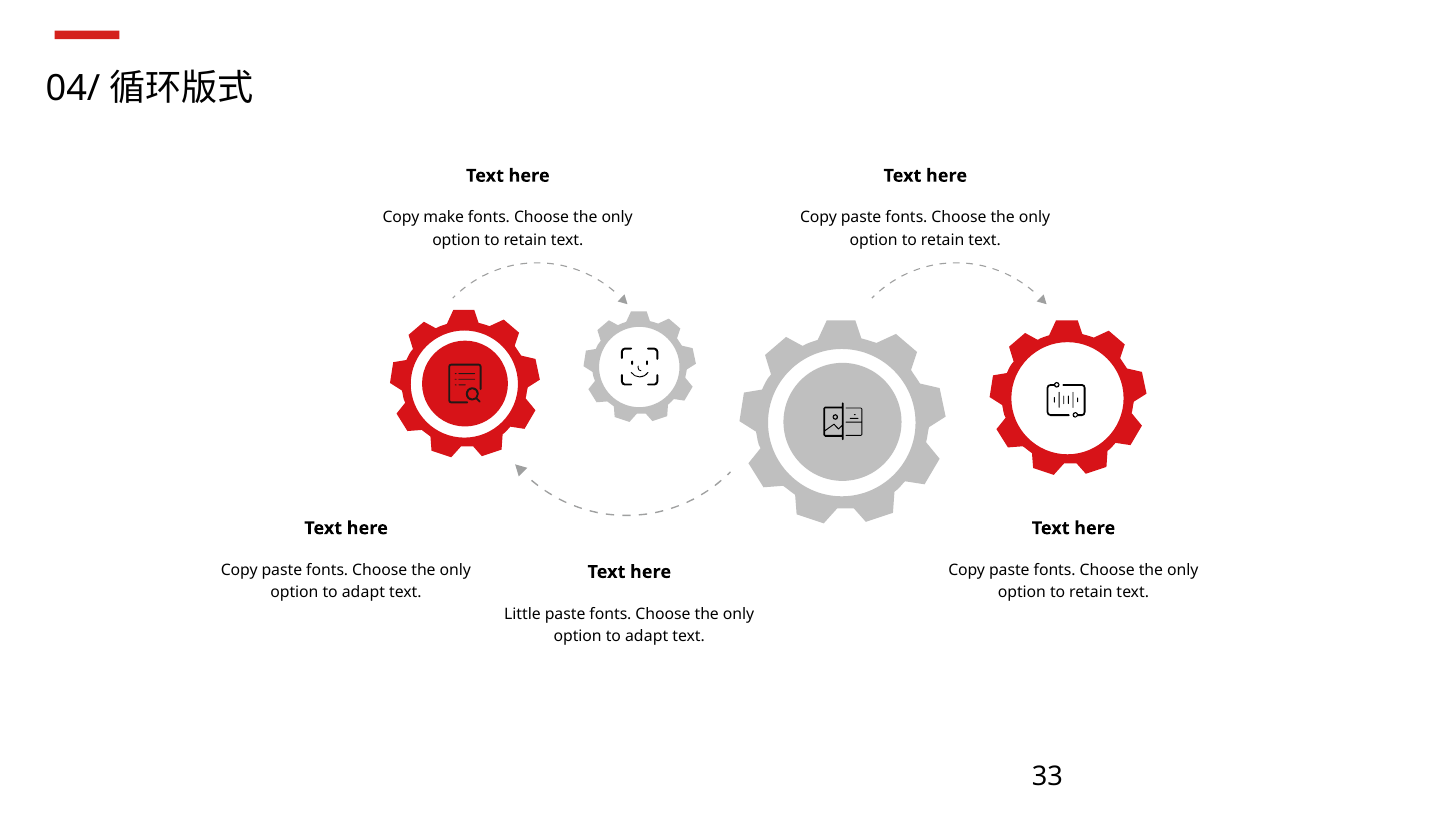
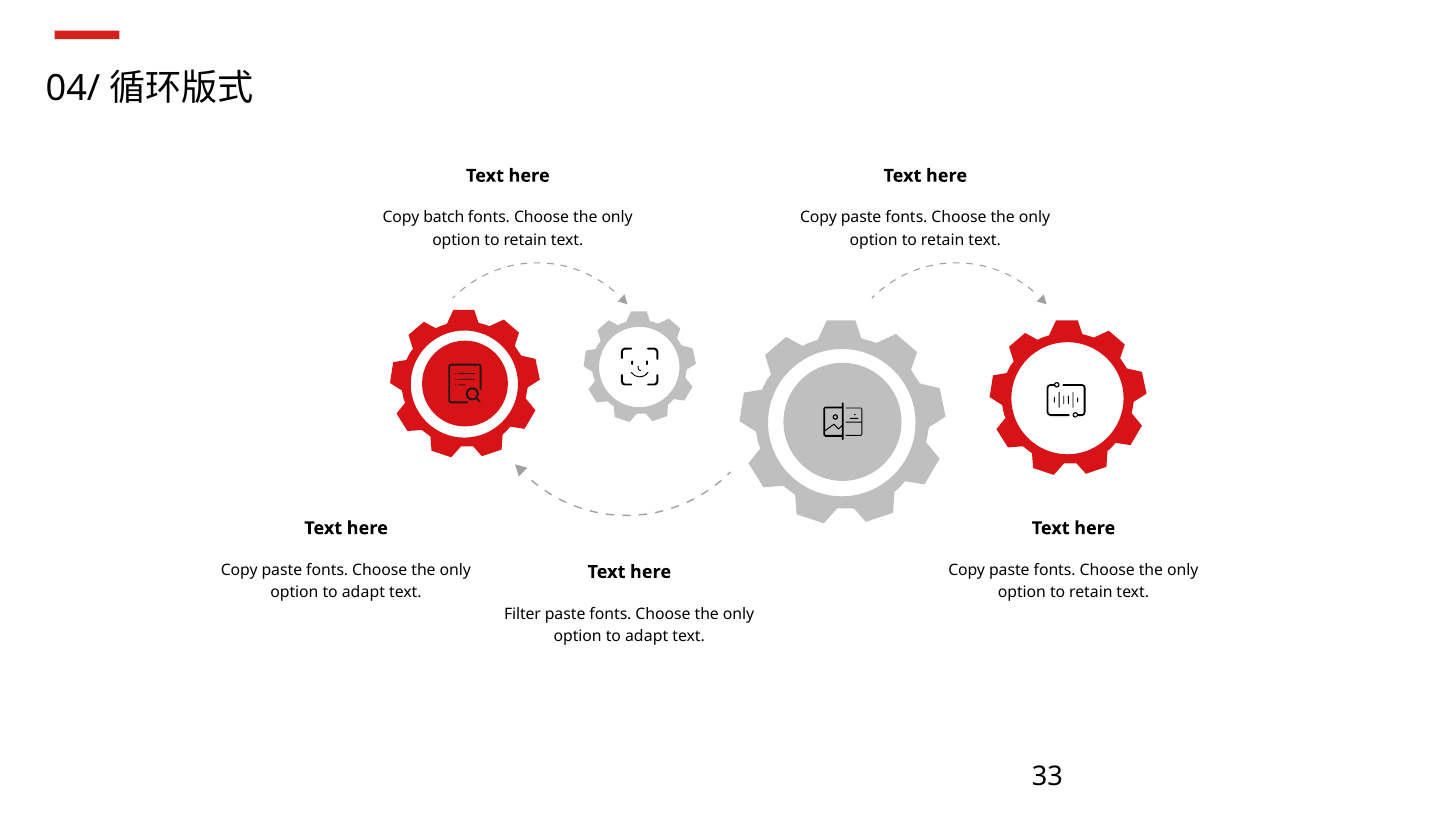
make: make -> batch
Little: Little -> Filter
